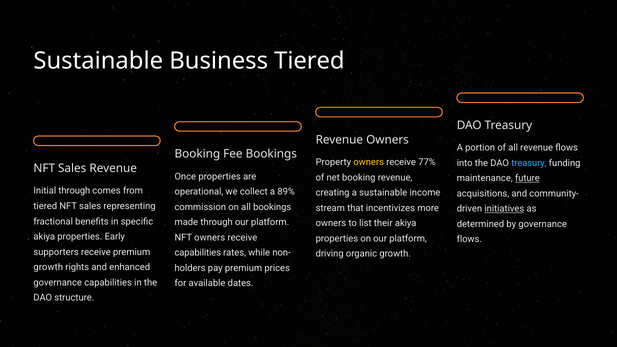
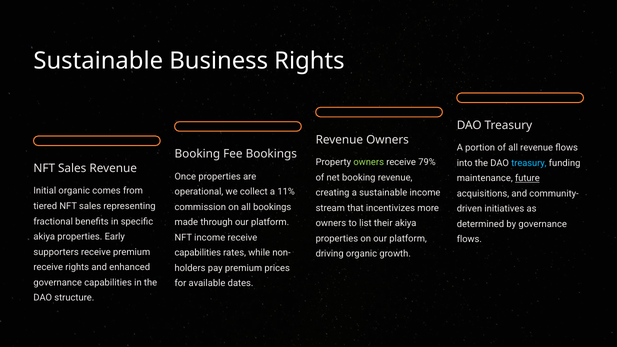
Business Tiered: Tiered -> Rights
owners at (369, 162) colour: yellow -> light green
77%: 77% -> 79%
Initial through: through -> organic
89%: 89% -> 11%
initiatives underline: present -> none
NFT owners: owners -> income
growth at (48, 267): growth -> receive
